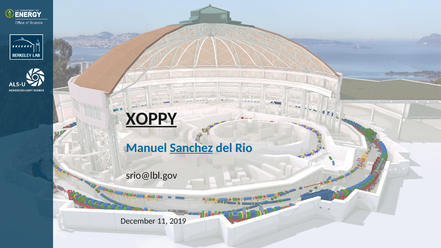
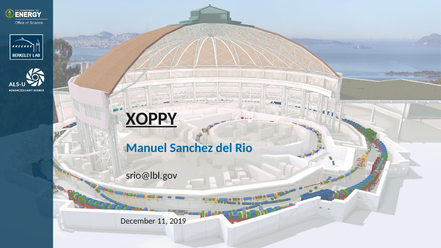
Sanchez underline: present -> none
